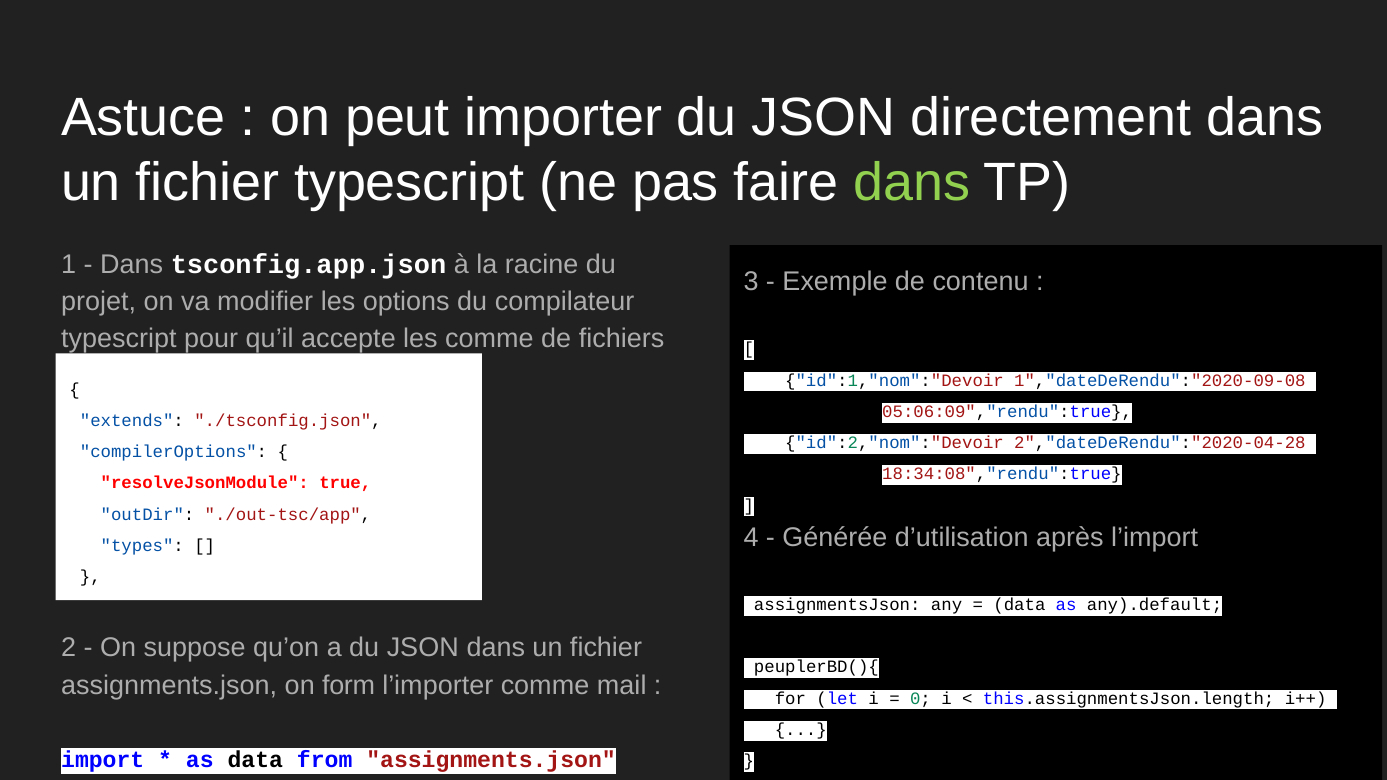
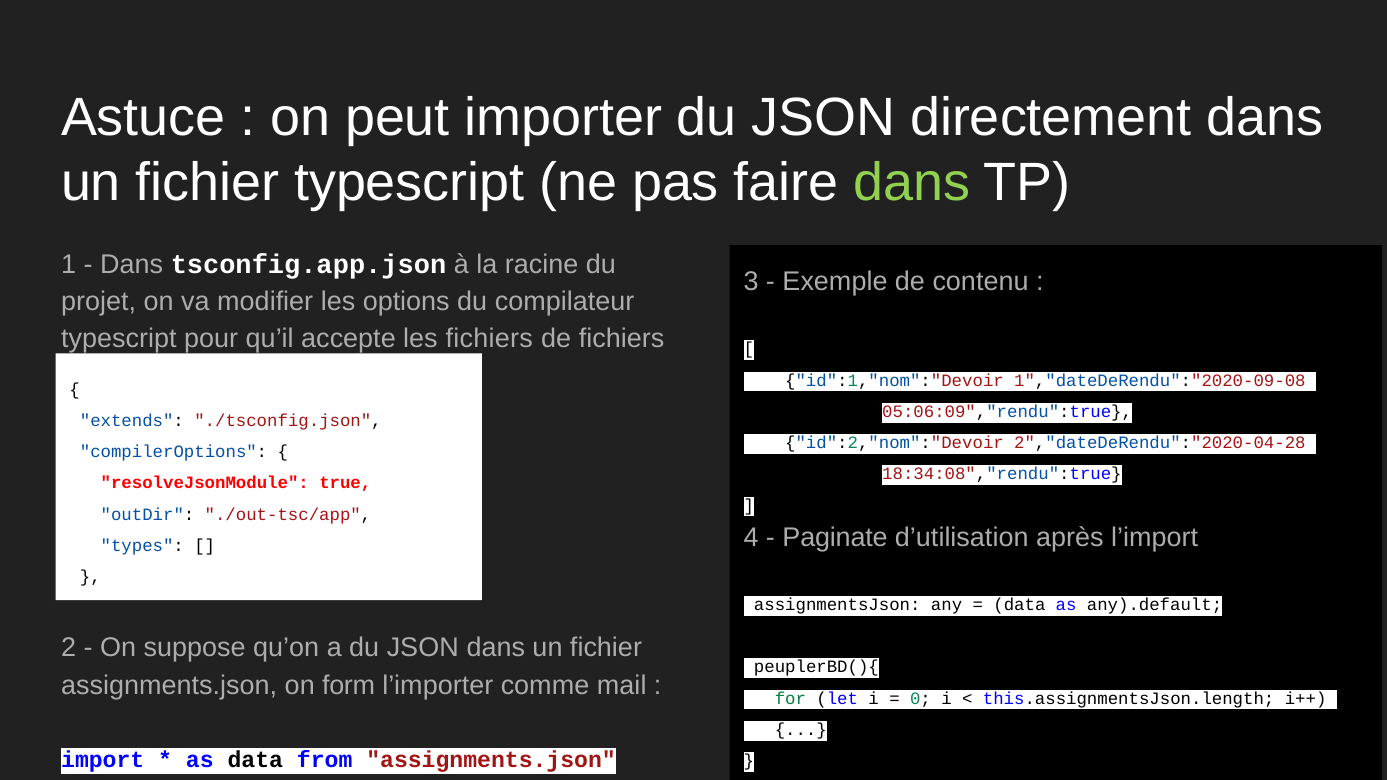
les comme: comme -> fichiers
Générée: Générée -> Paginate
for colour: black -> green
